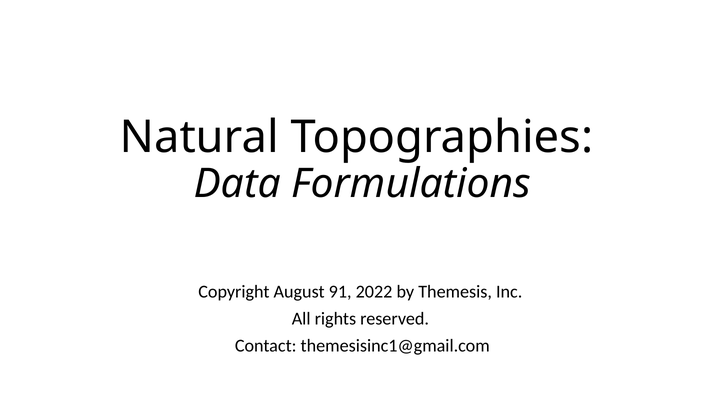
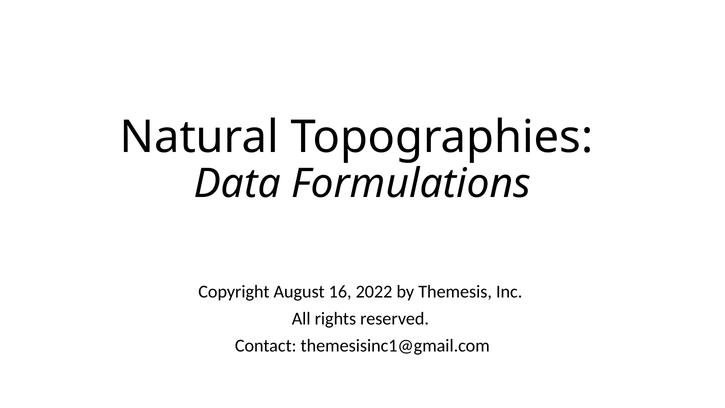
91: 91 -> 16
